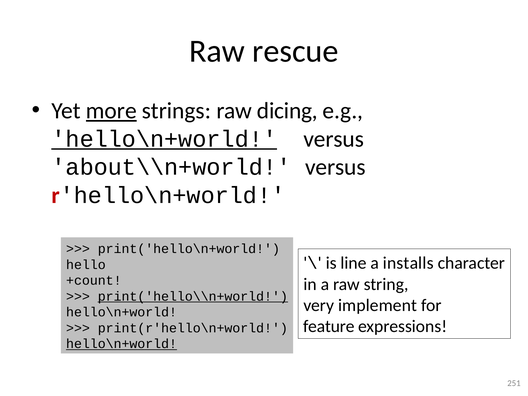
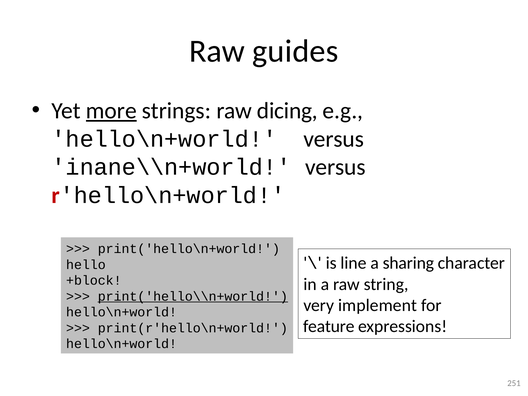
rescue: rescue -> guides
hello\n+world at (164, 139) underline: present -> none
about\\n+world: about\\n+world -> inane\\n+world
installs: installs -> sharing
+count: +count -> +block
hello\n+world at (122, 344) underline: present -> none
